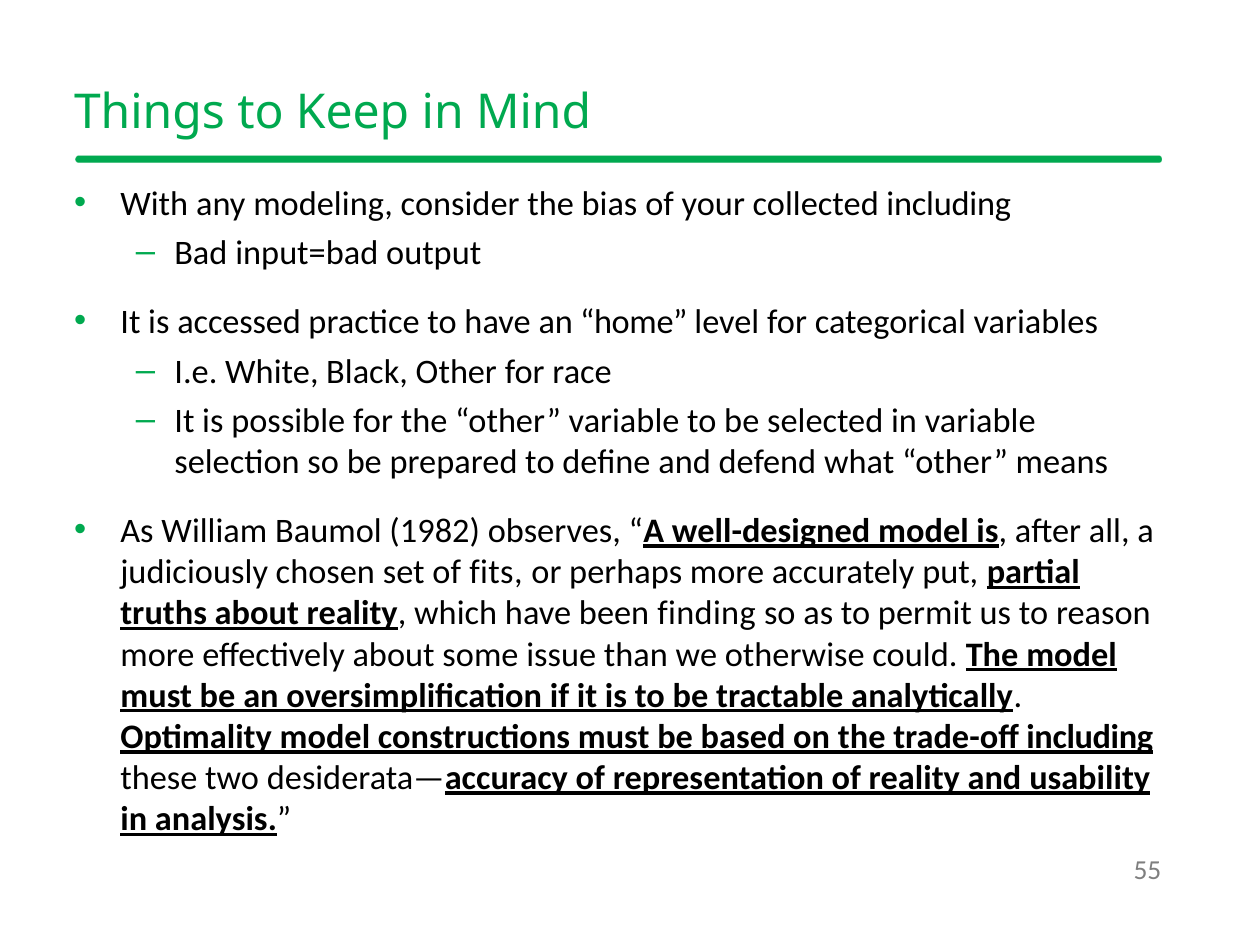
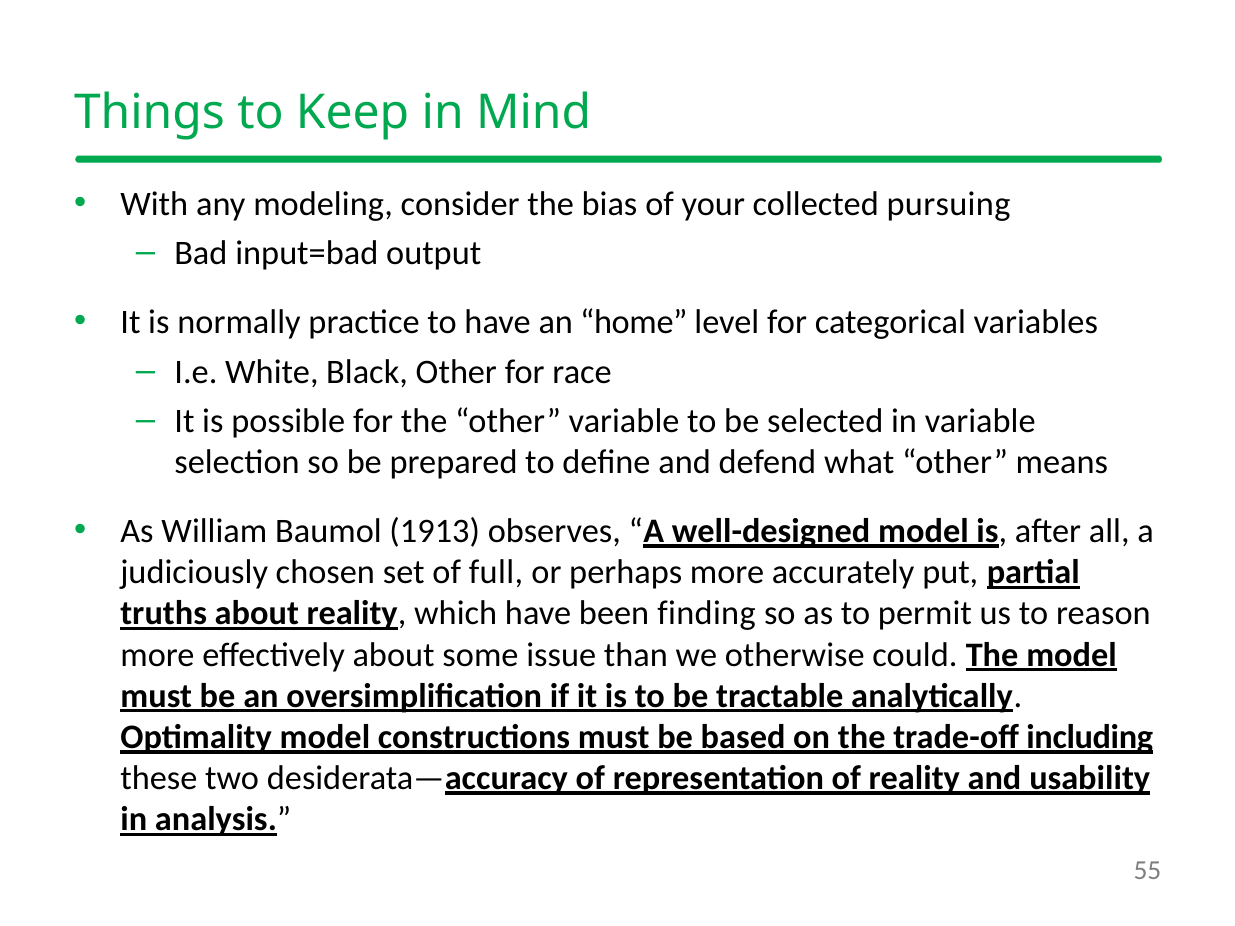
collected including: including -> pursuing
accessed: accessed -> normally
1982: 1982 -> 1913
fits: fits -> full
